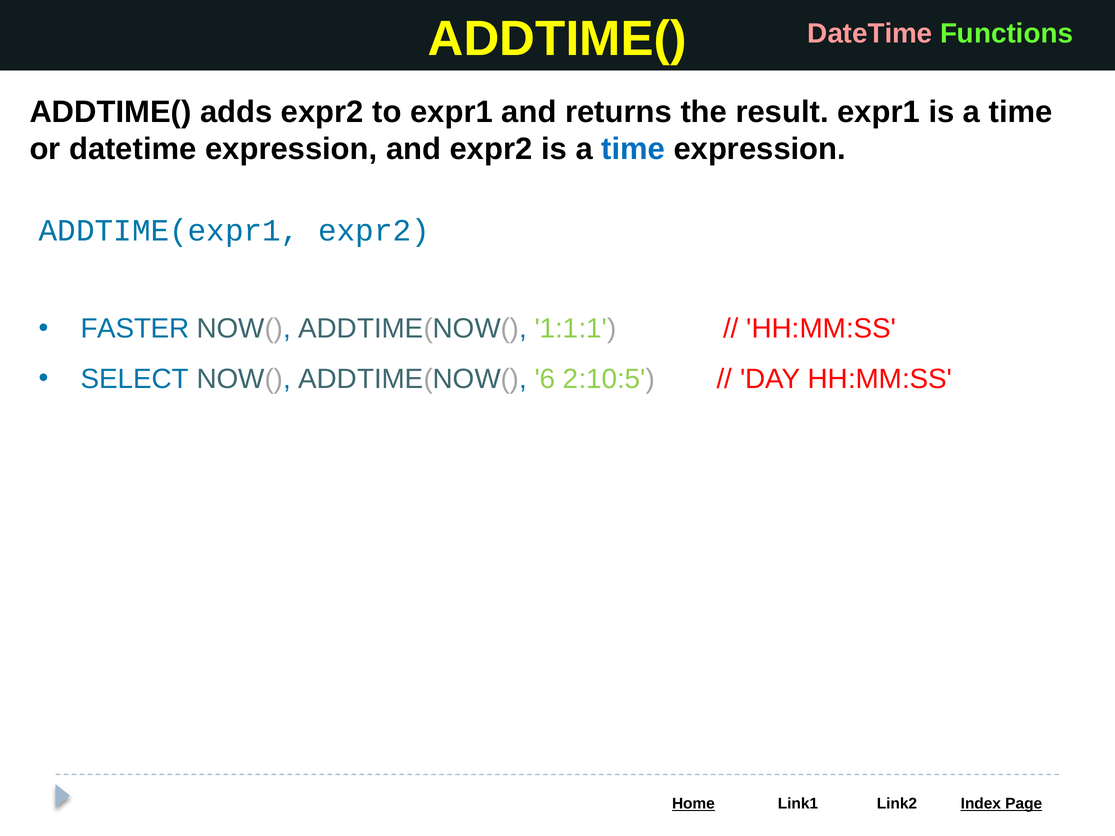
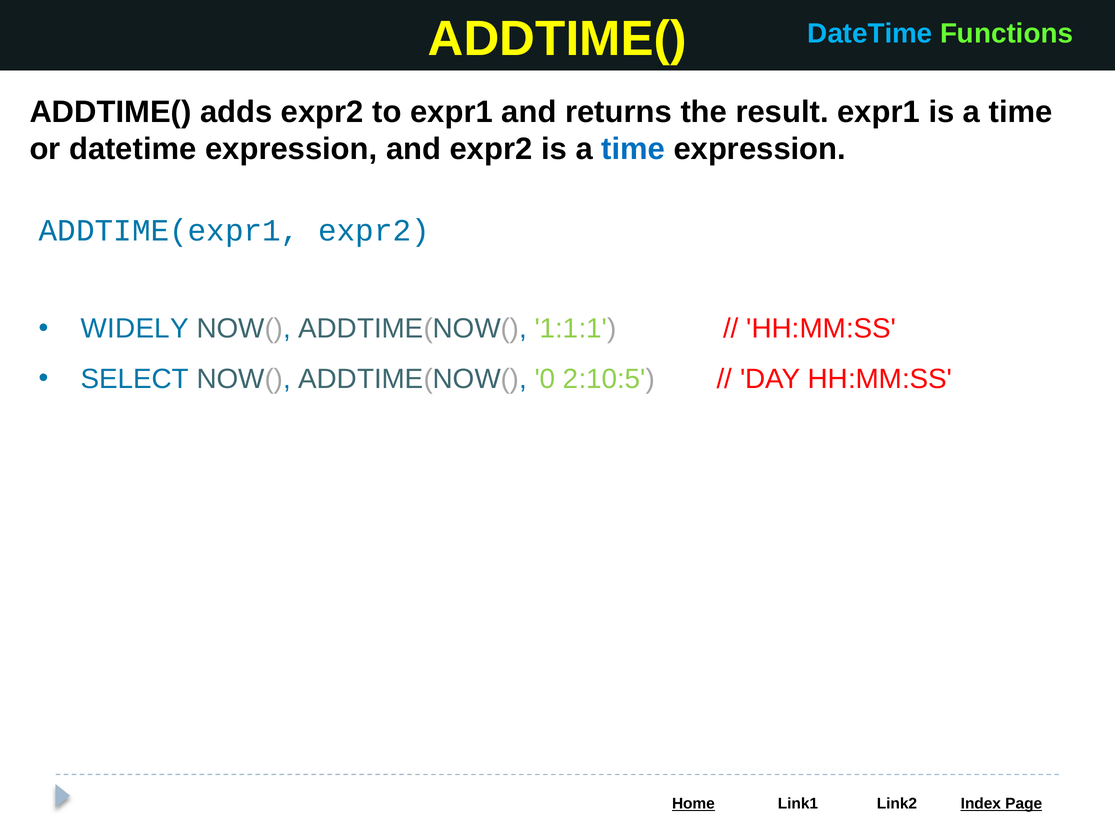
DateTime at (870, 33) colour: pink -> light blue
FASTER: FASTER -> WIDELY
6: 6 -> 0
